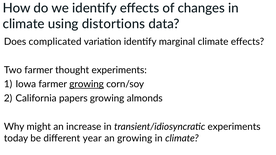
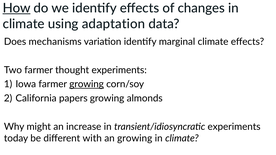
How underline: none -> present
distortions: distortions -> adaptation
complicated: complicated -> mechanisms
year: year -> with
